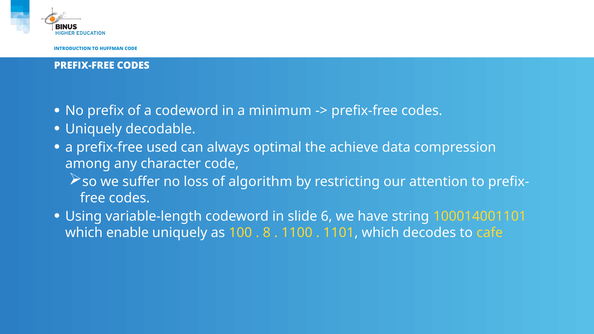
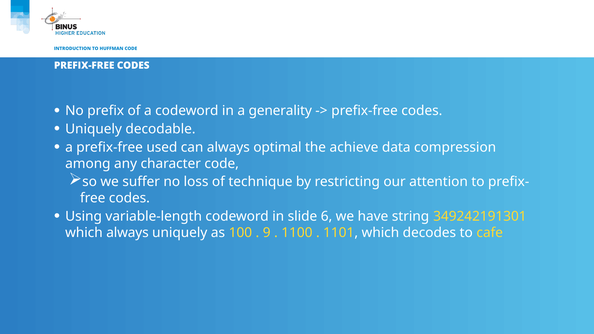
minimum: minimum -> generality
algorithm: algorithm -> technique
100014001101: 100014001101 -> 349242191301
which enable: enable -> always
8: 8 -> 9
